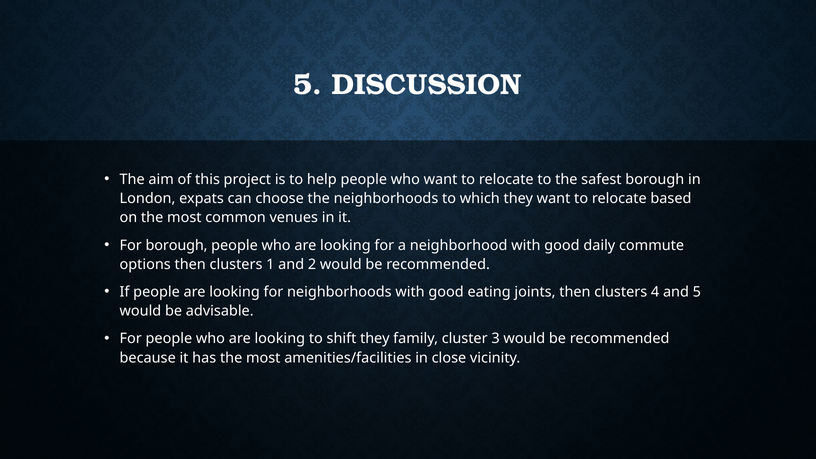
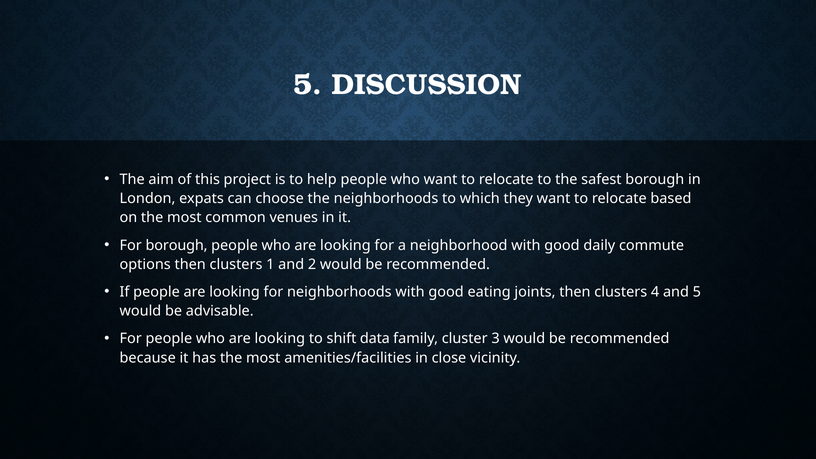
shift they: they -> data
